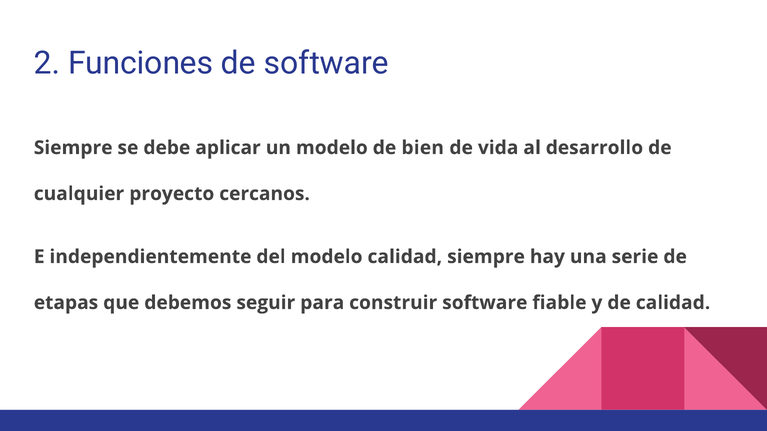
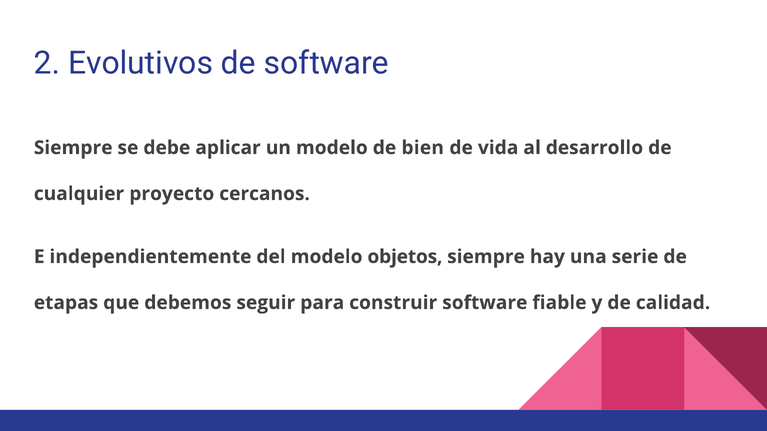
Funciones: Funciones -> Evolutivos
modelo calidad: calidad -> objetos
